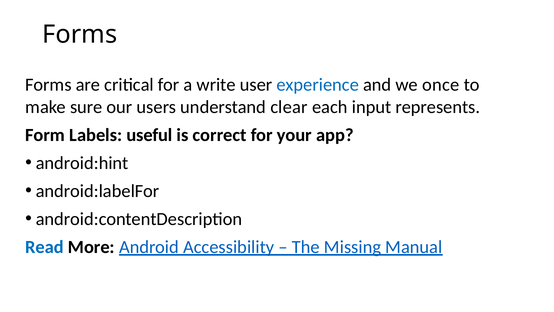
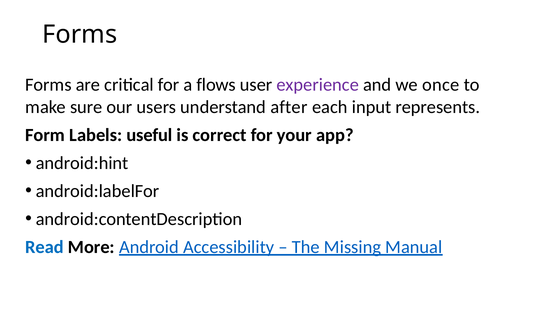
write: write -> flows
experience colour: blue -> purple
clear: clear -> after
